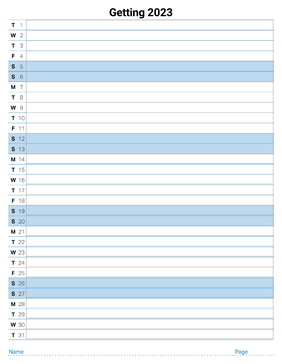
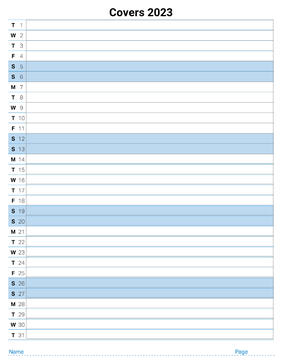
Getting: Getting -> Covers
